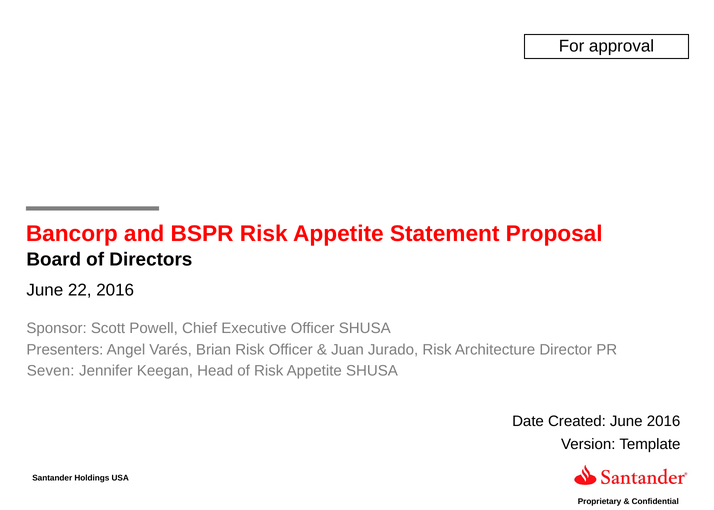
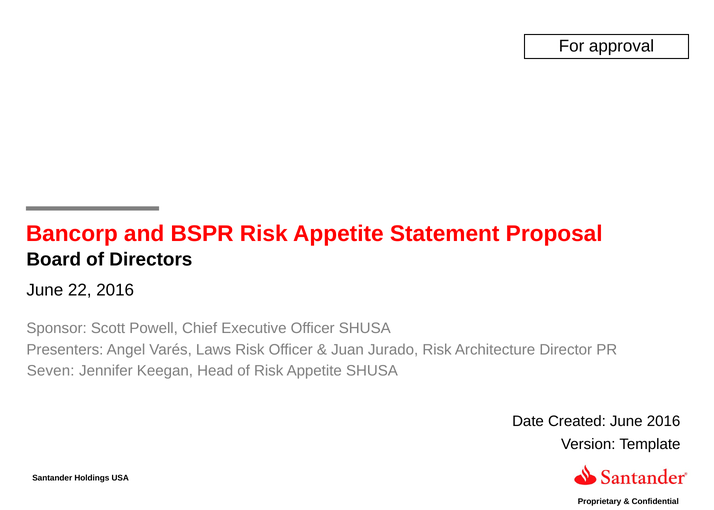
Brian: Brian -> Laws
